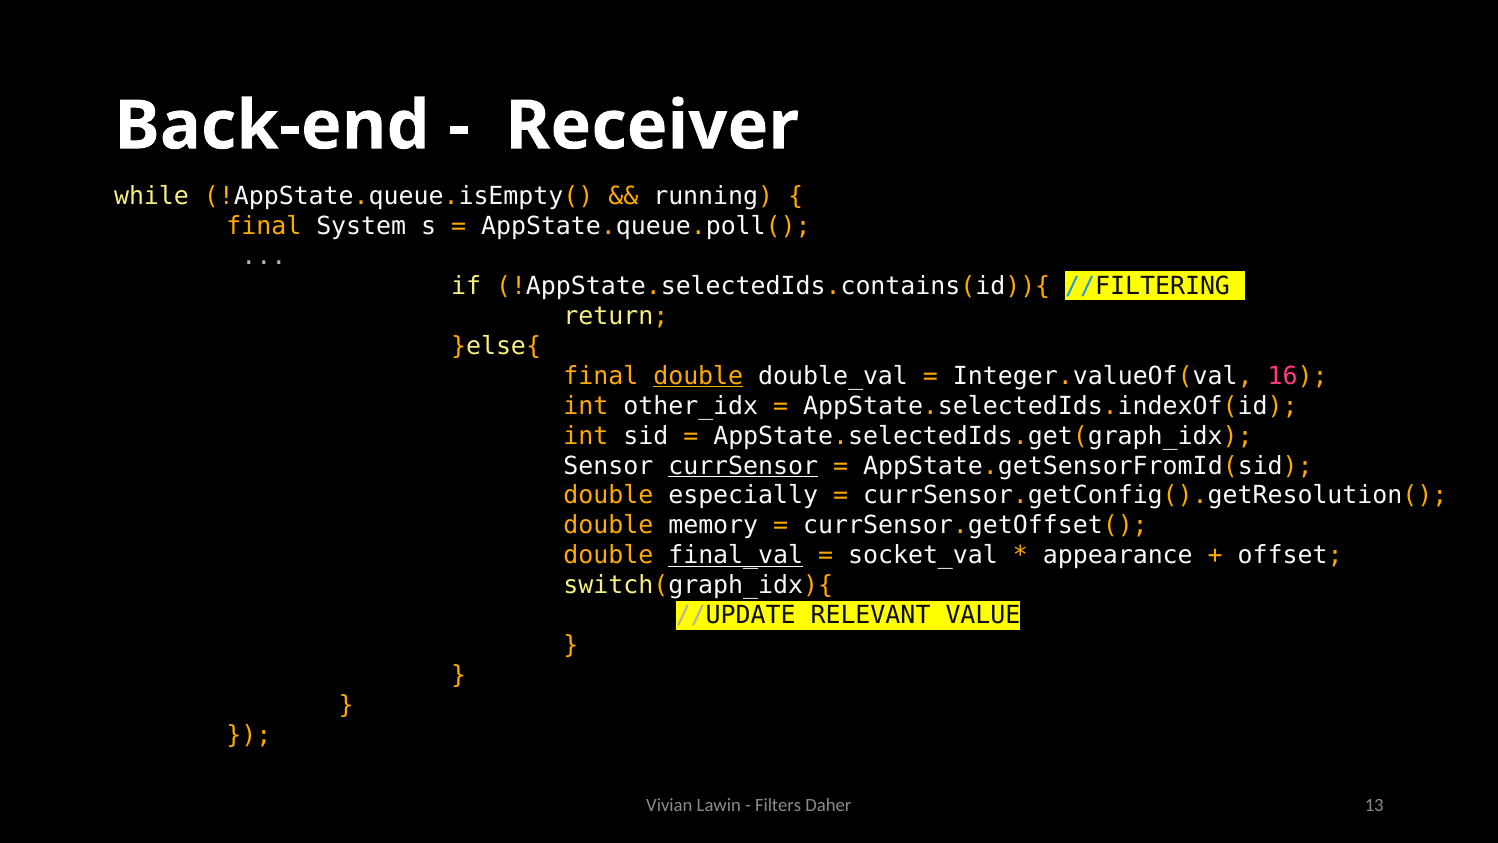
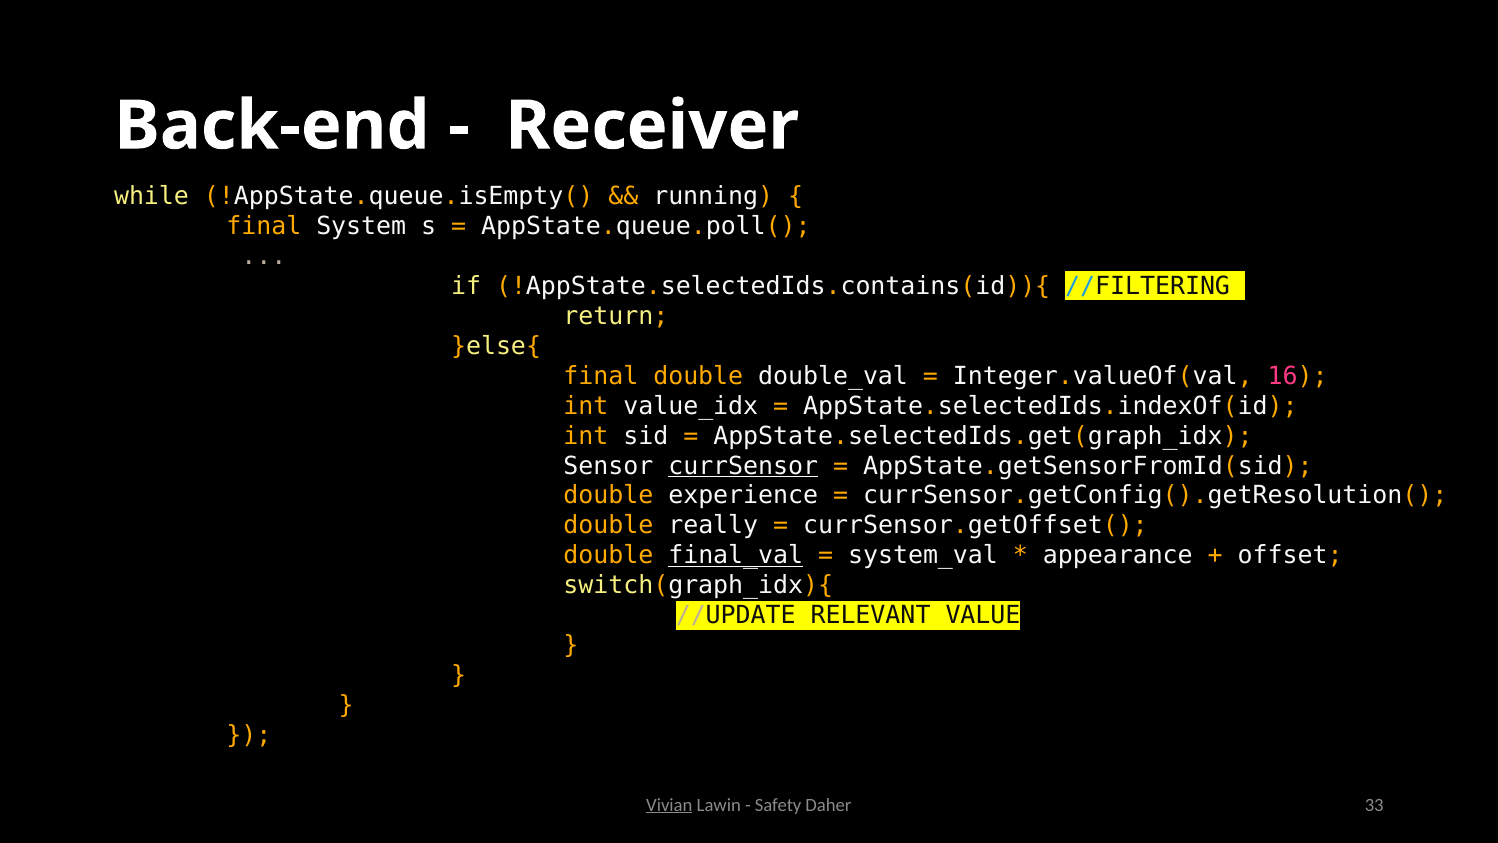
double at (698, 376) underline: present -> none
other_idx: other_idx -> value_idx
especially: especially -> experience
memory: memory -> really
socket_val: socket_val -> system_val
Vivian underline: none -> present
Filters: Filters -> Safety
13: 13 -> 33
